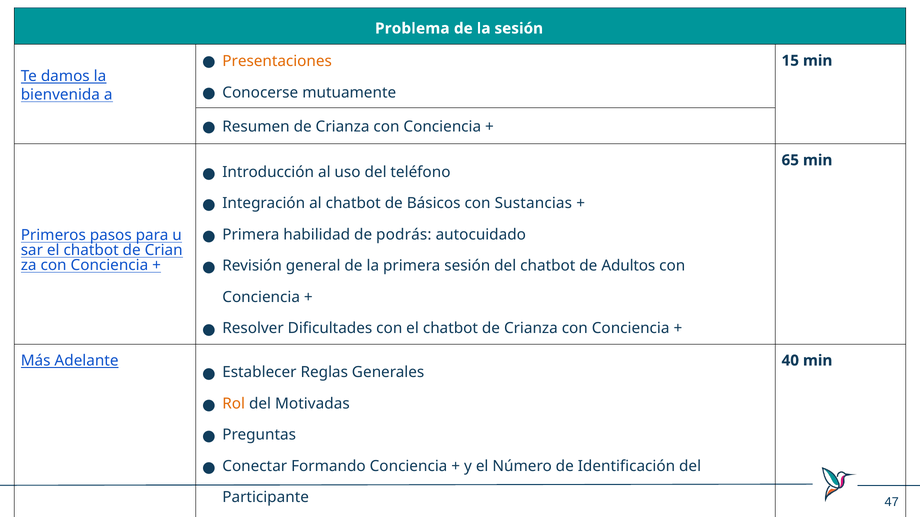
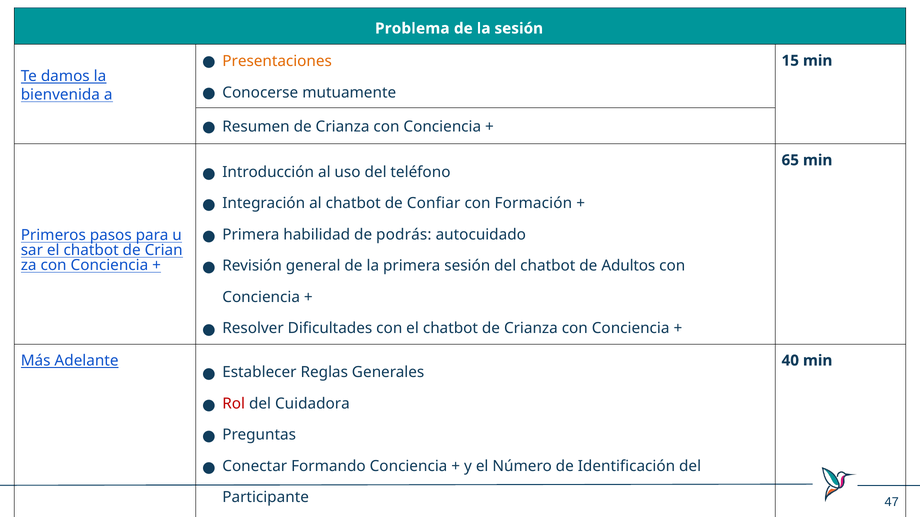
Básicos: Básicos -> Confiar
Sustancias: Sustancias -> Formación
Rol colour: orange -> red
Motivadas: Motivadas -> Cuidadora
